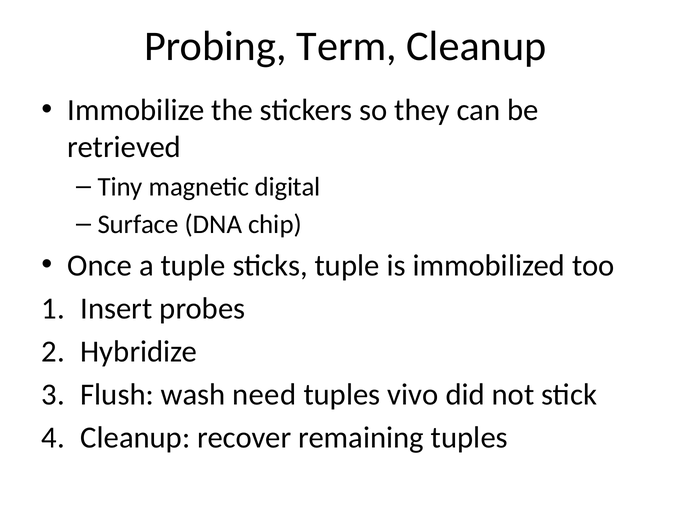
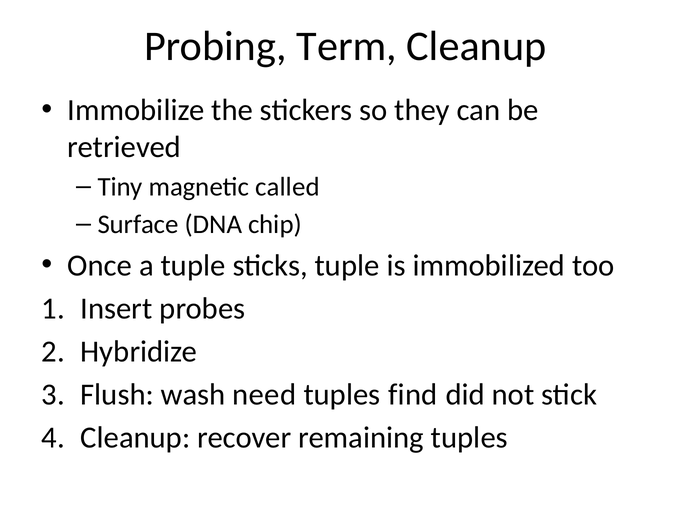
digital: digital -> called
vivo: vivo -> find
